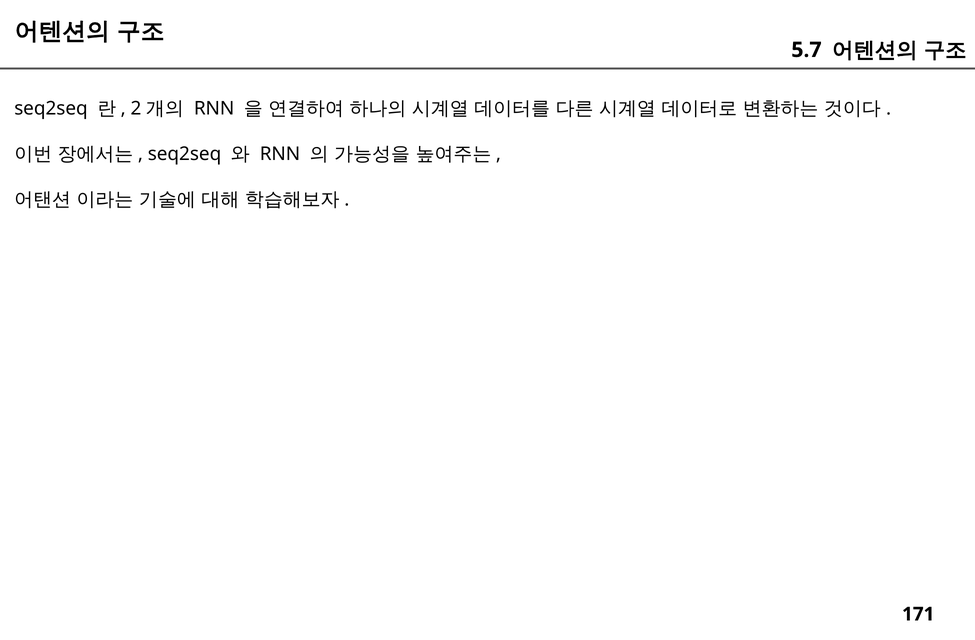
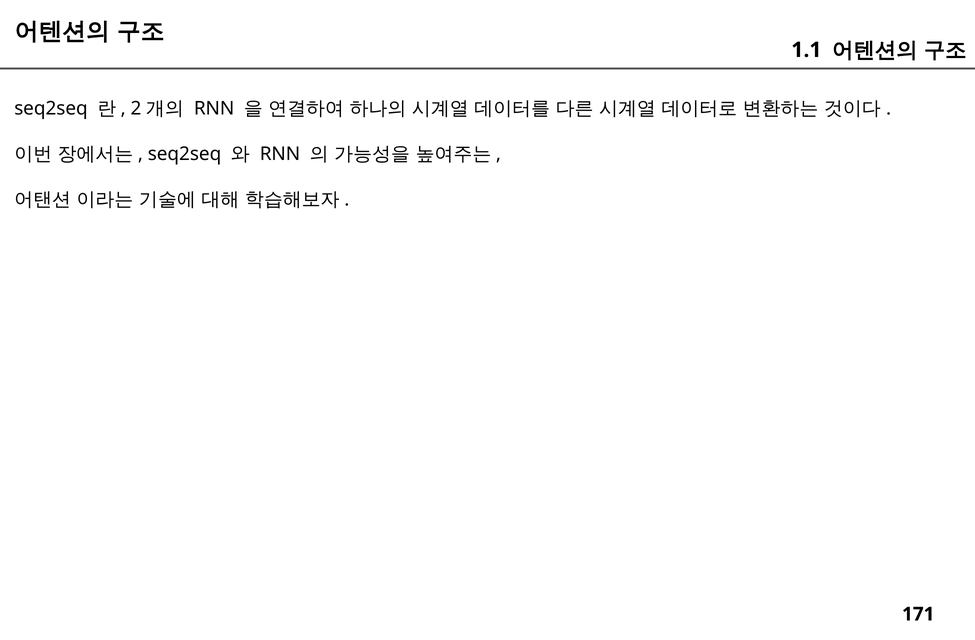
5.7: 5.7 -> 1.1
